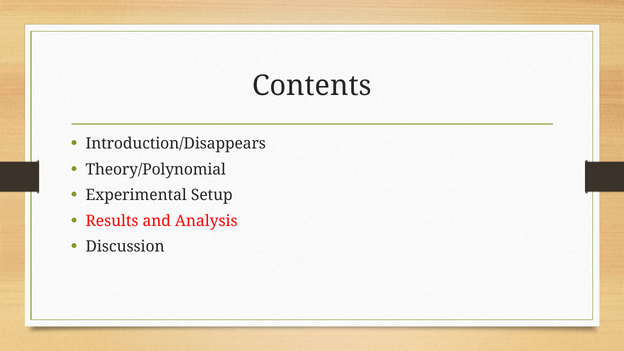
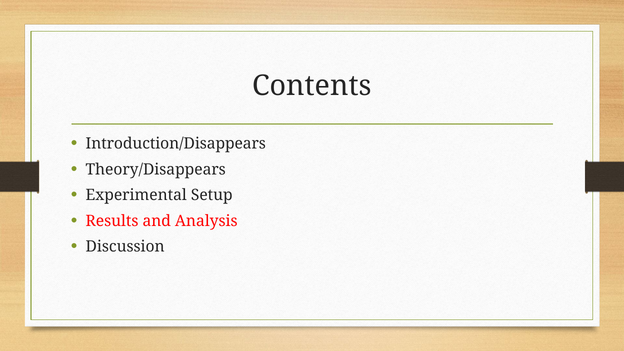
Theory/Polynomial: Theory/Polynomial -> Theory/Disappears
